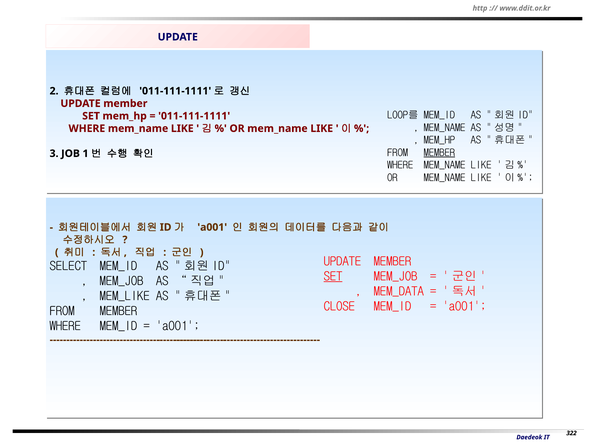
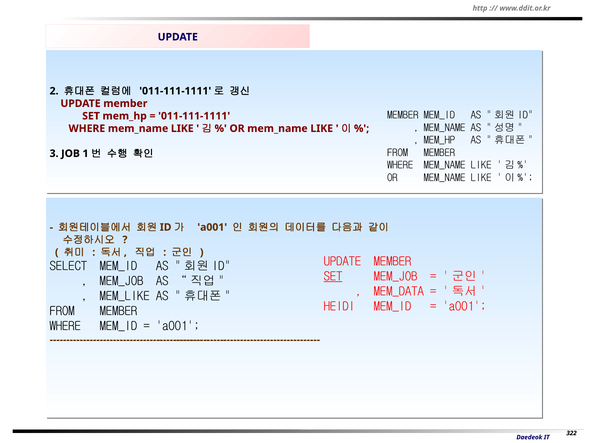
LOOP를 at (403, 115): LOOP를 -> MEMBER
MEMBER at (439, 153) underline: present -> none
CLOSE: CLOSE -> HEIDI
